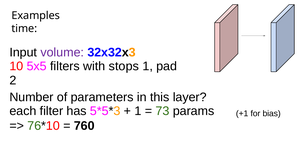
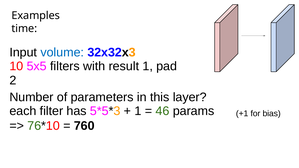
volume colour: purple -> blue
stops: stops -> result
73: 73 -> 46
